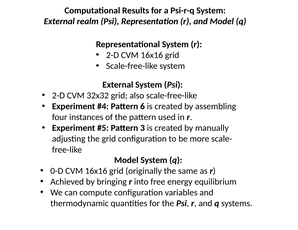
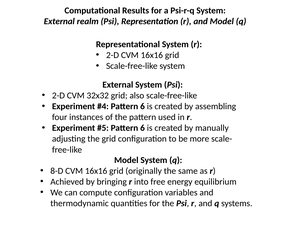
3 at (142, 128): 3 -> 6
0-D: 0-D -> 8-D
